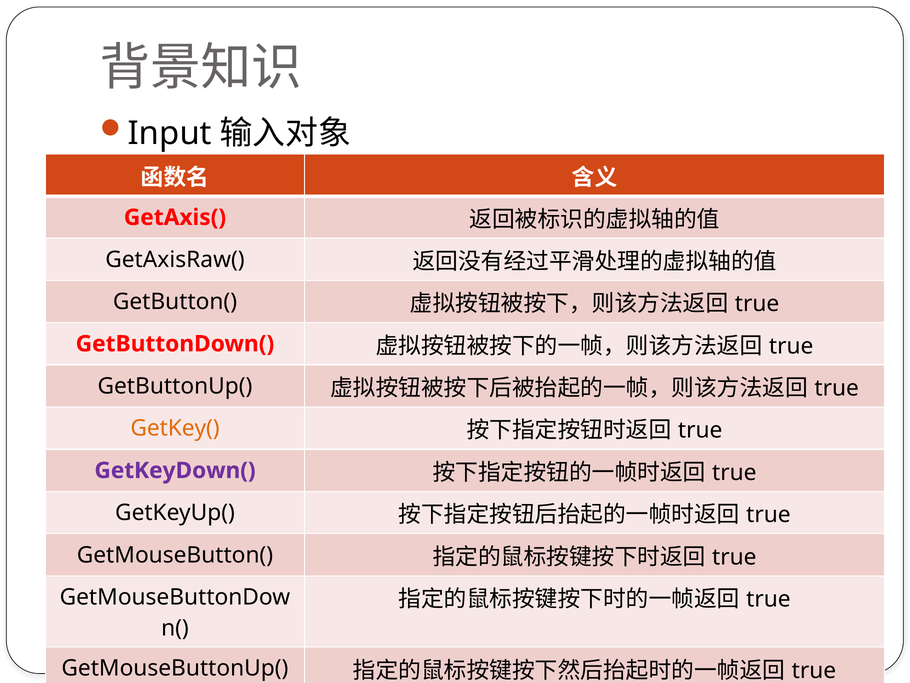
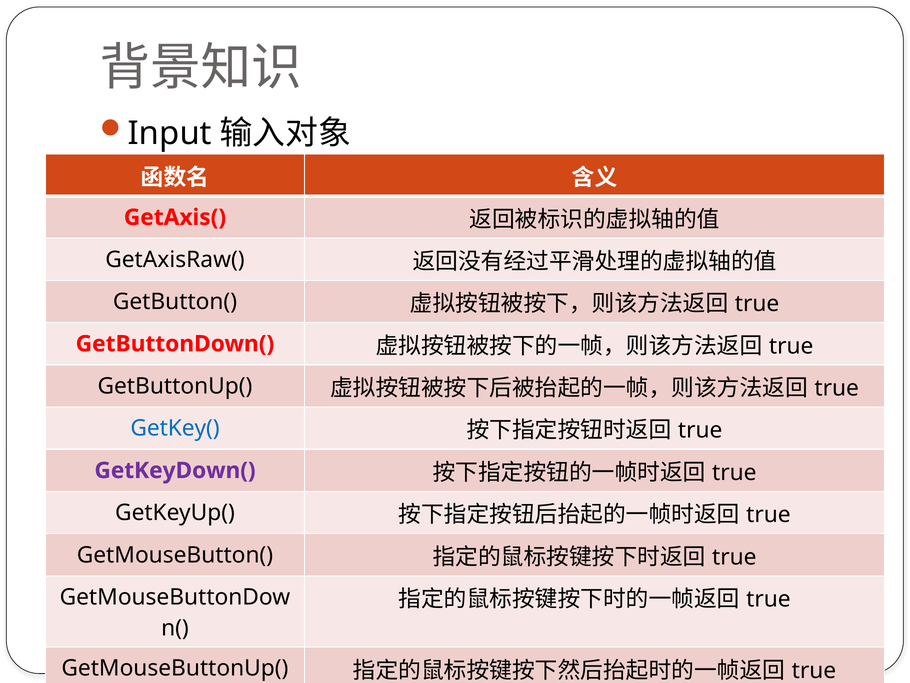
GetKey( colour: orange -> blue
